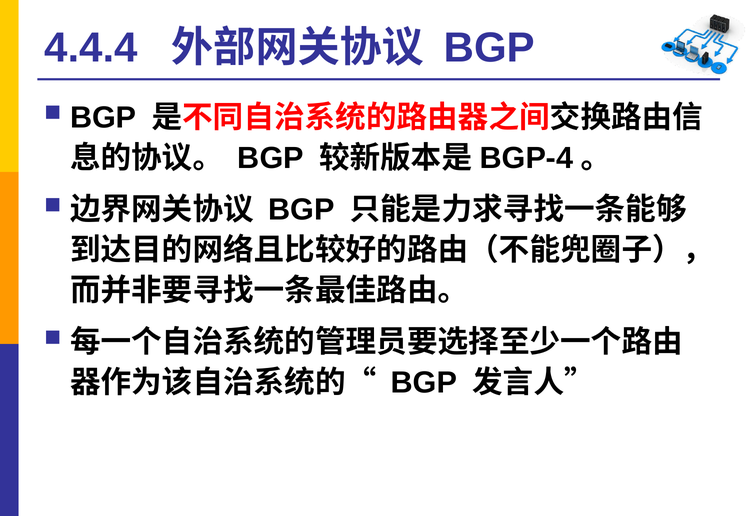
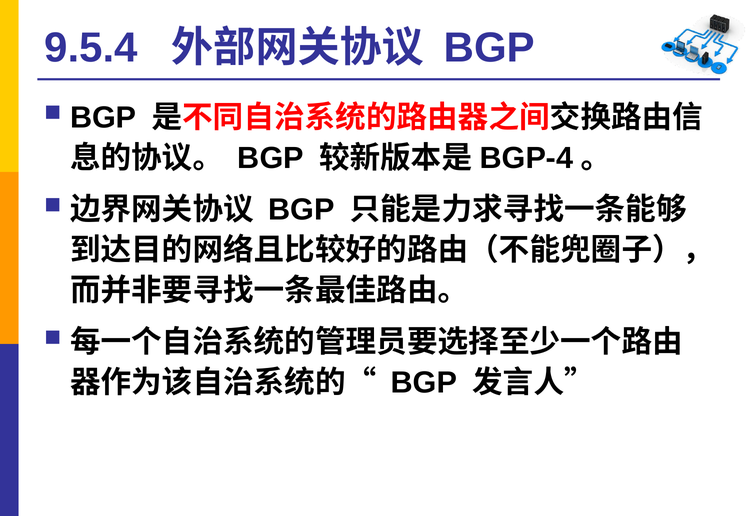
4.4.4: 4.4.4 -> 9.5.4
